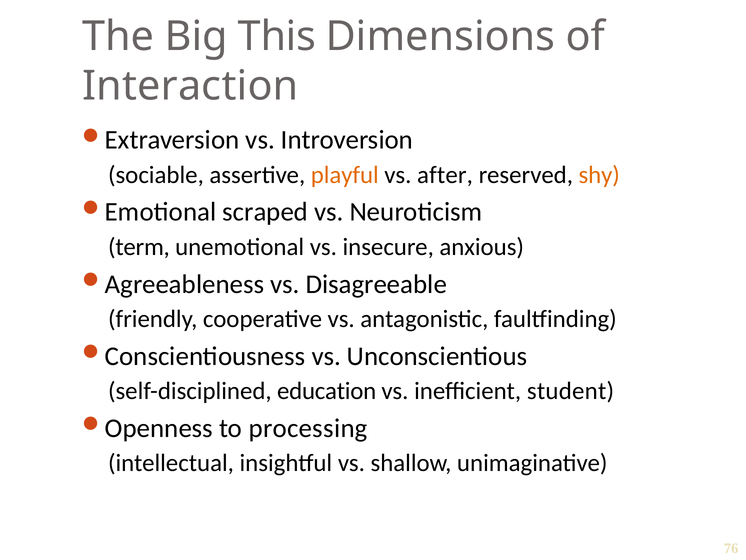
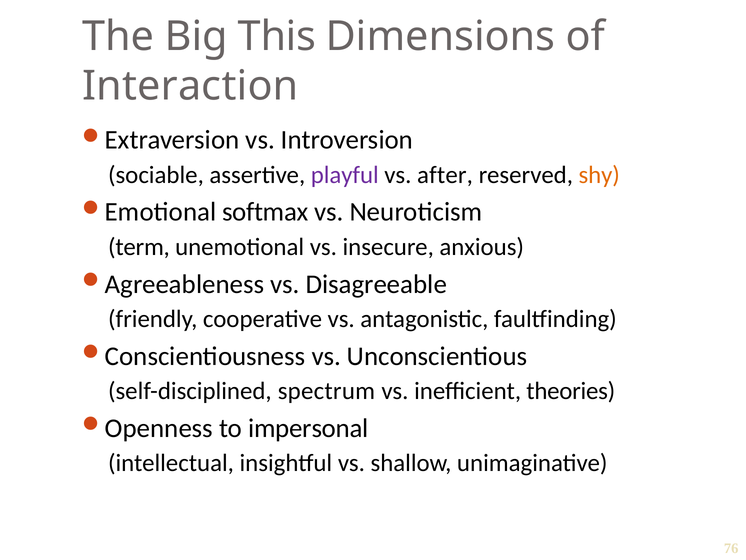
playful colour: orange -> purple
scraped: scraped -> softmax
education: education -> spectrum
student: student -> theories
processing: processing -> impersonal
